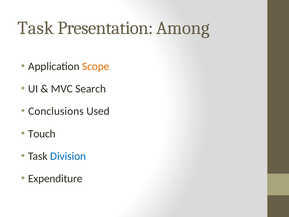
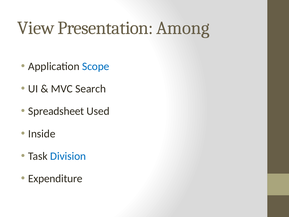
Task at (36, 28): Task -> View
Scope colour: orange -> blue
Conclusions: Conclusions -> Spreadsheet
Touch: Touch -> Inside
